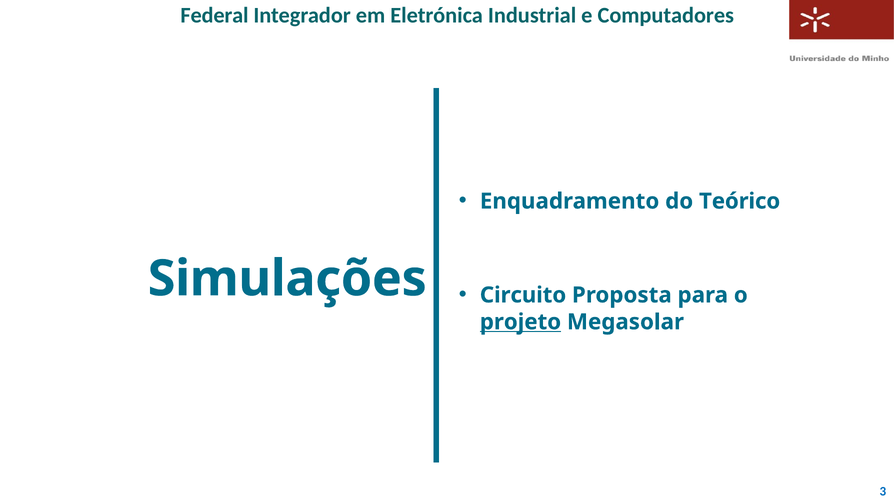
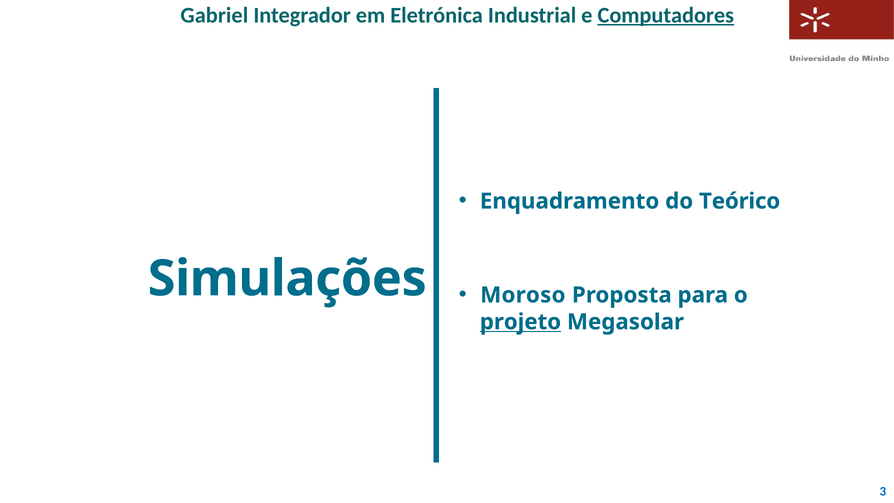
Federal: Federal -> Gabriel
Computadores underline: none -> present
Circuito: Circuito -> Moroso
